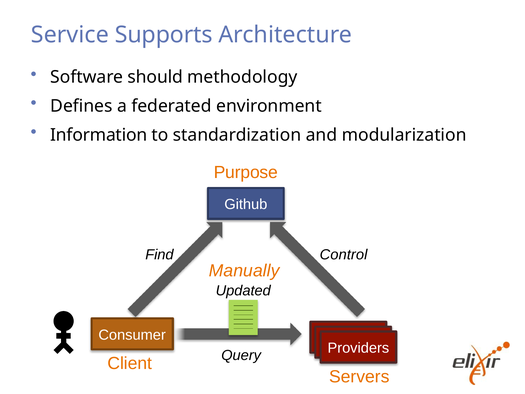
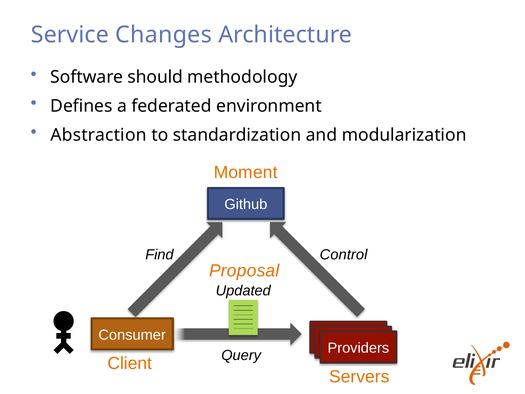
Supports: Supports -> Changes
Information: Information -> Abstraction
Purpose: Purpose -> Moment
Manually: Manually -> Proposal
